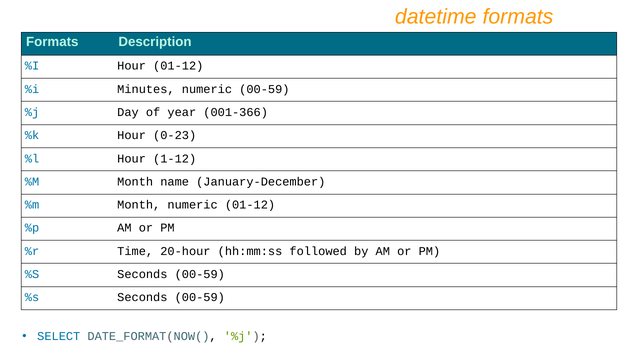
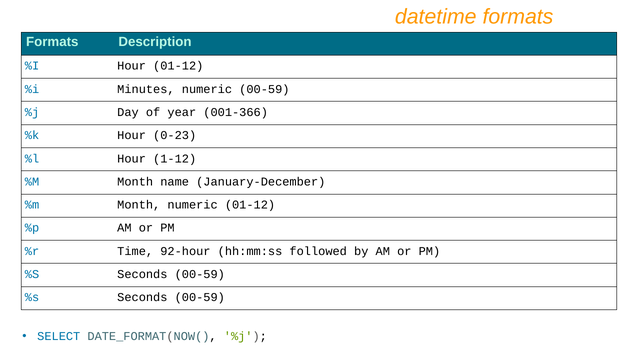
20-hour: 20-hour -> 92-hour
